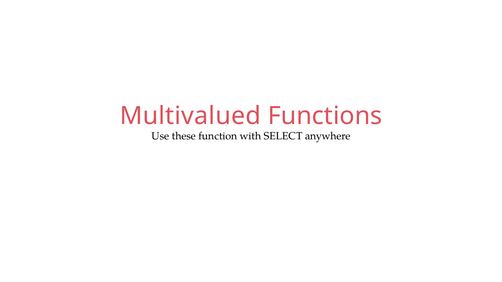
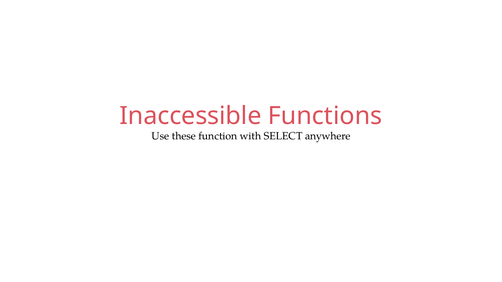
Multivalued: Multivalued -> Inaccessible
